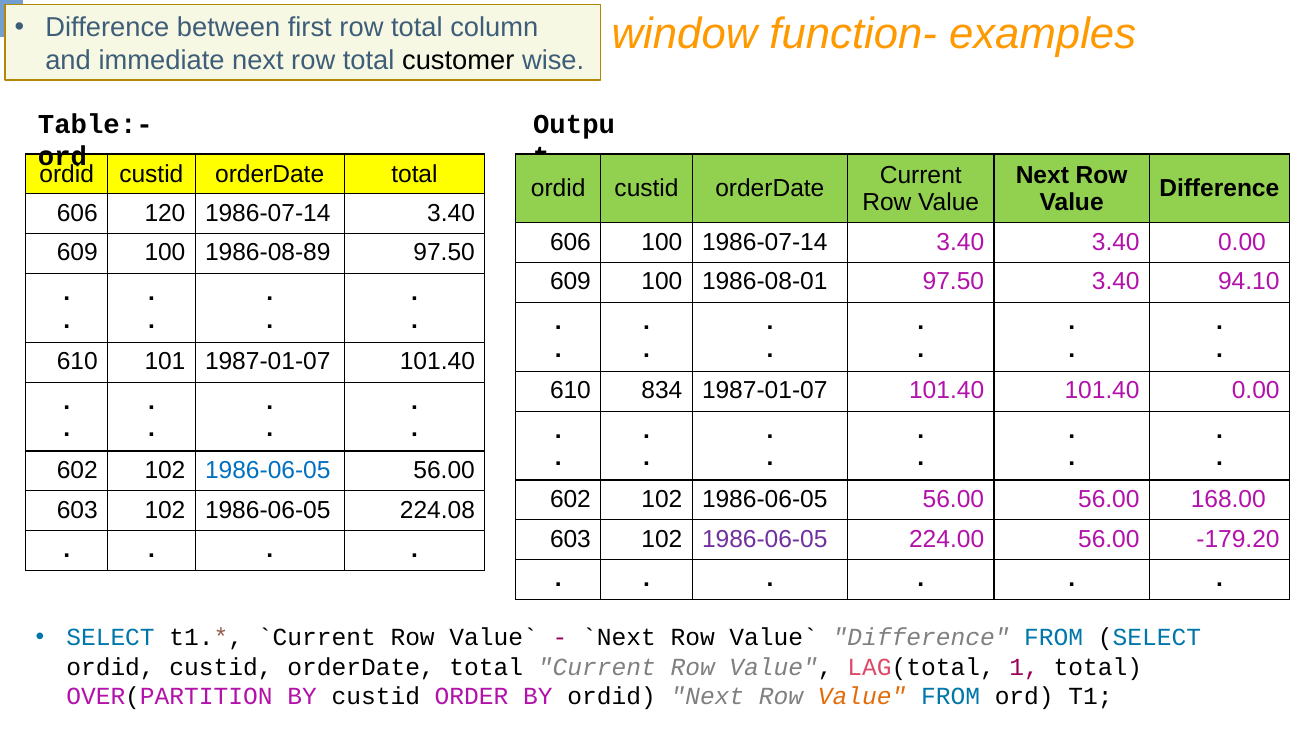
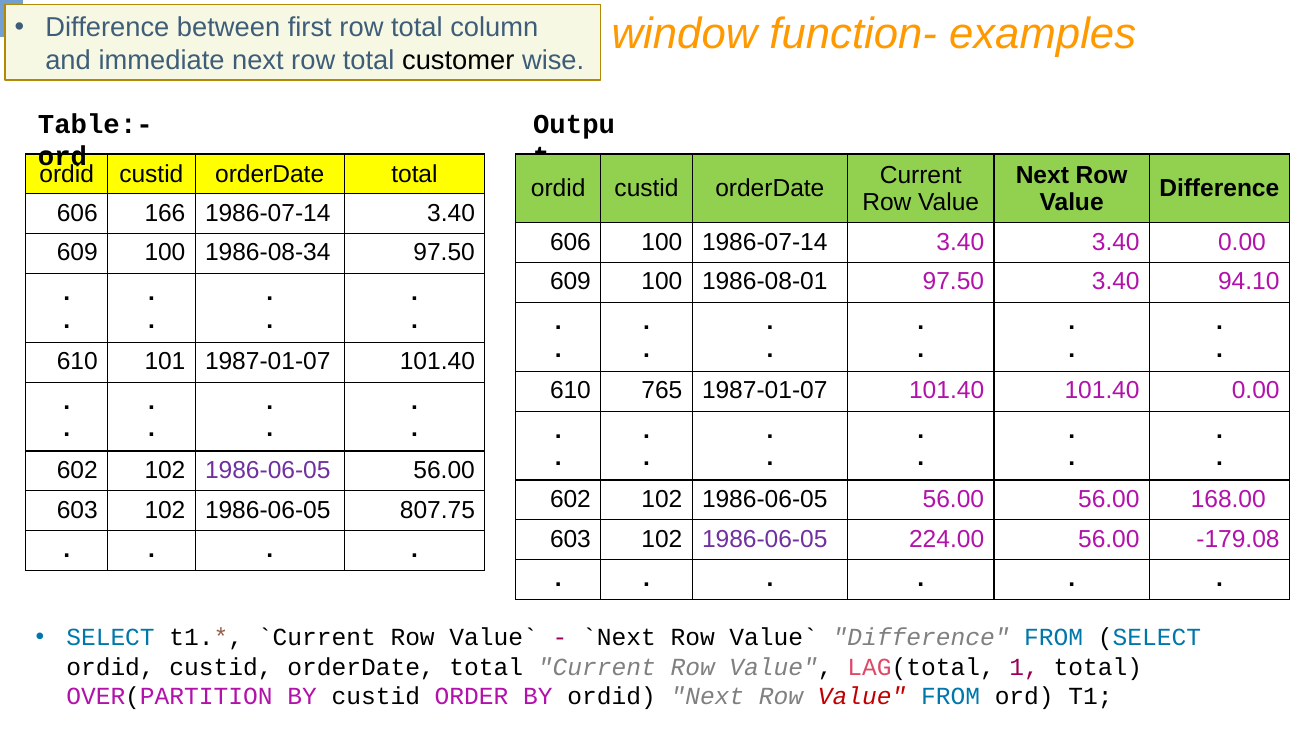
120: 120 -> 166
1986-08-89: 1986-08-89 -> 1986-08-34
834: 834 -> 765
1986-06-05 at (268, 470) colour: blue -> purple
224.08: 224.08 -> 807.75
-179.20: -179.20 -> -179.08
Value at (862, 696) colour: orange -> red
